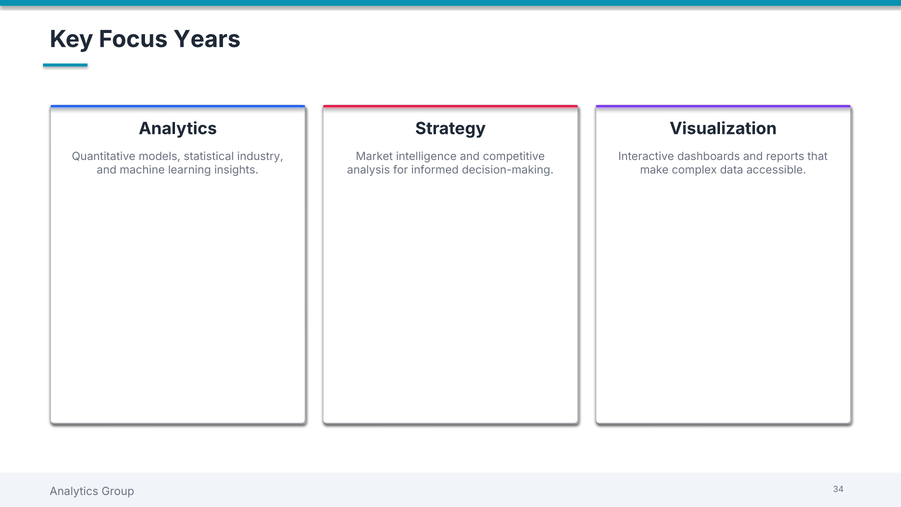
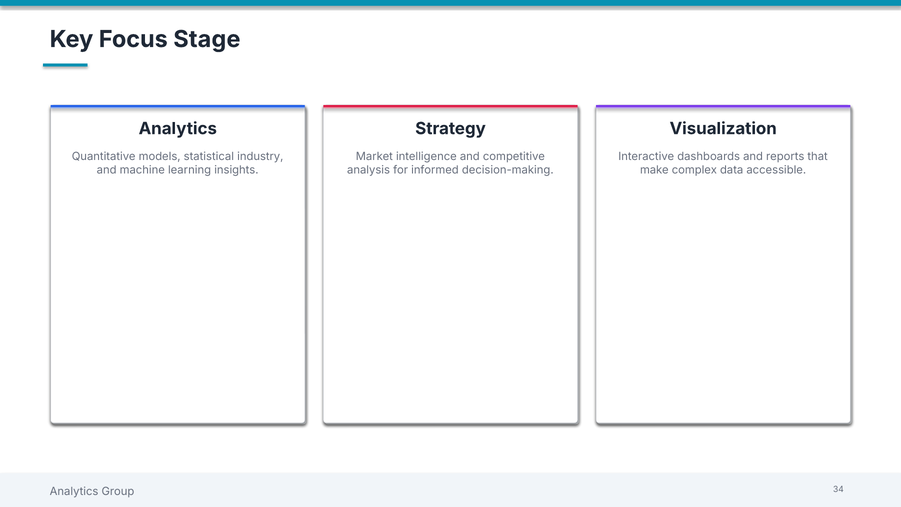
Years: Years -> Stage
